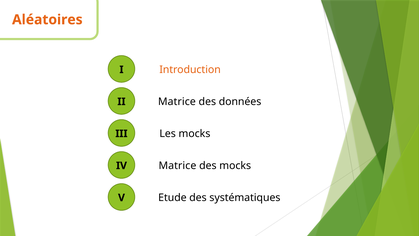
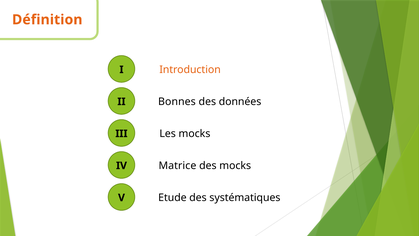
Aléatoires: Aléatoires -> Définition
Matrice at (177, 101): Matrice -> Bonnes
